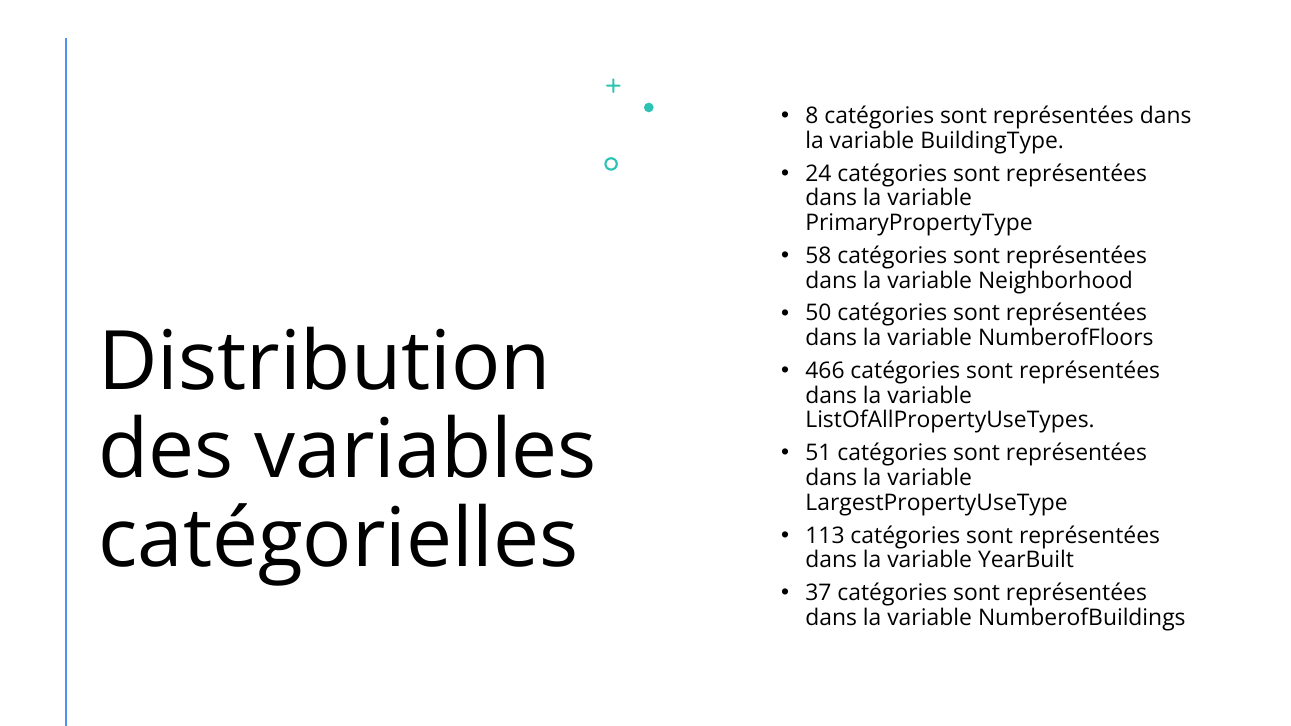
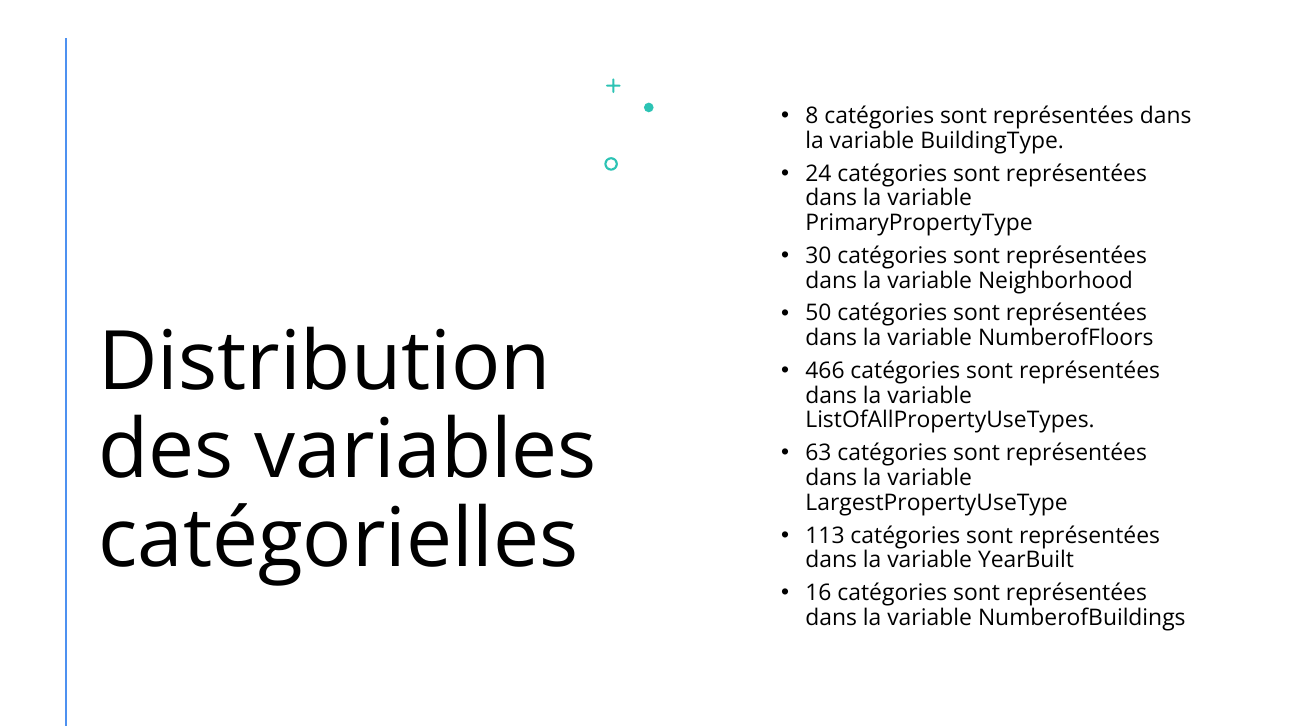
58: 58 -> 30
51: 51 -> 63
37: 37 -> 16
